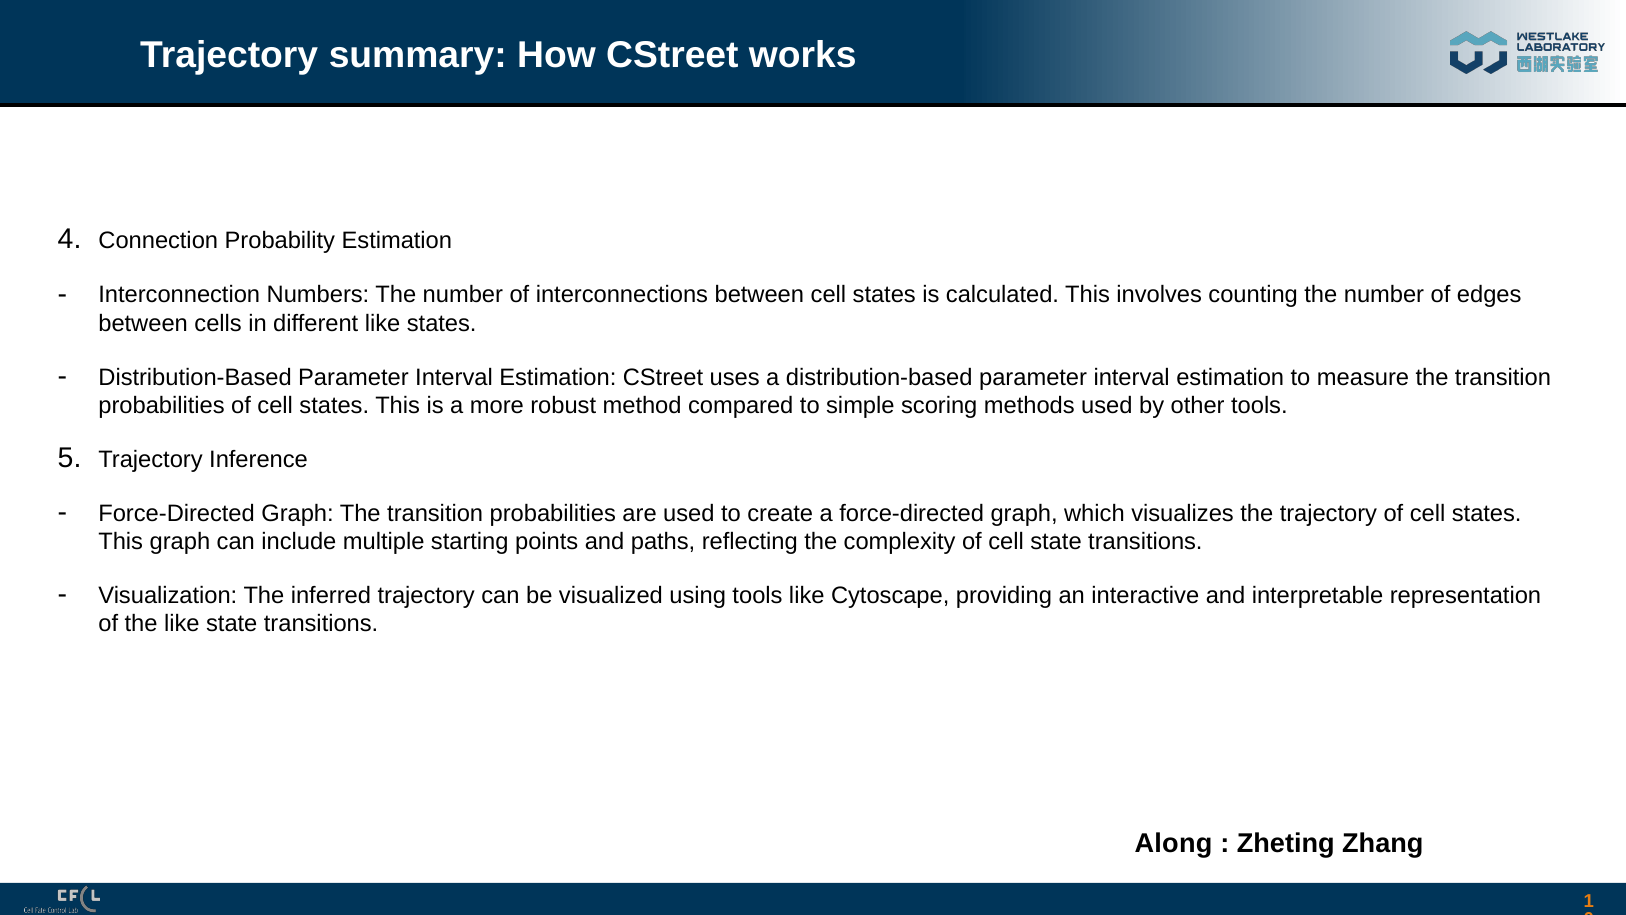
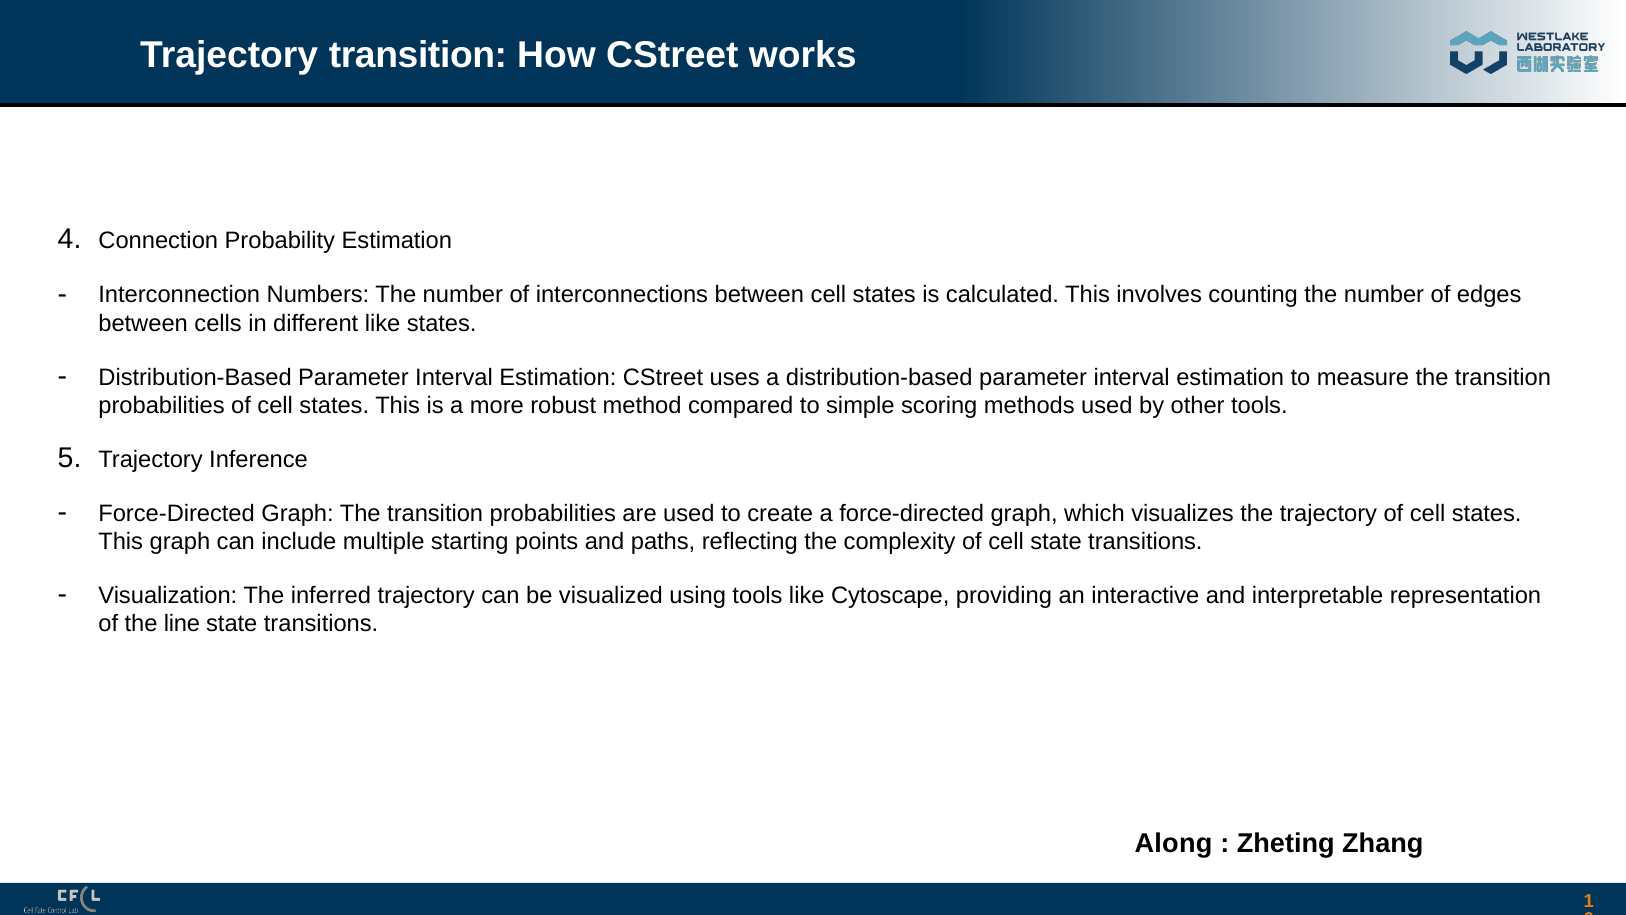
Trajectory summary: summary -> transition
the like: like -> line
